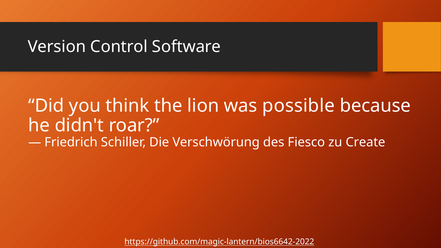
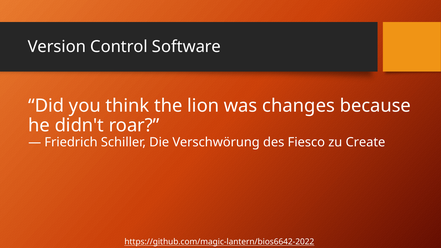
possible: possible -> changes
